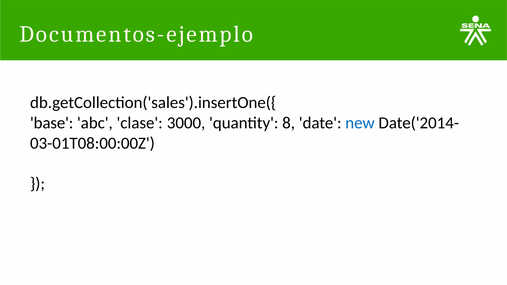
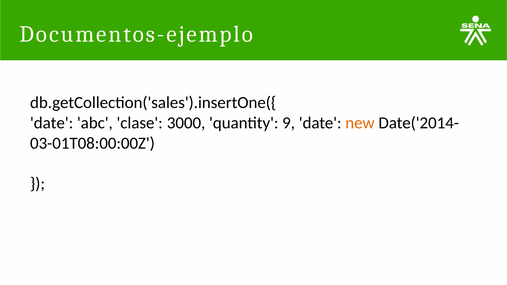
base at (52, 123): base -> date
8: 8 -> 9
new colour: blue -> orange
